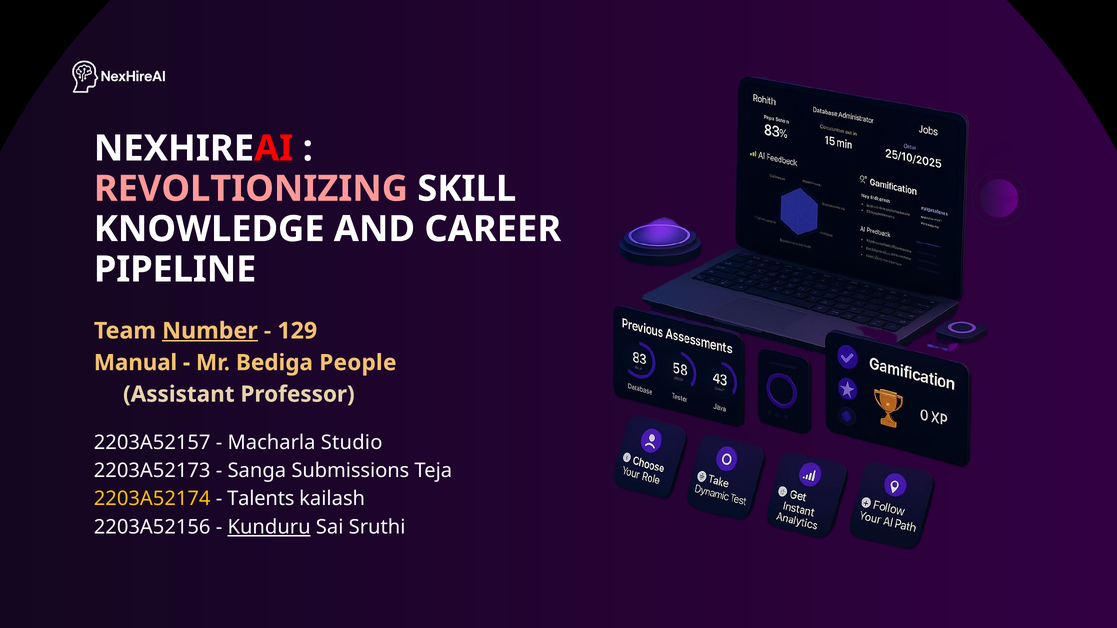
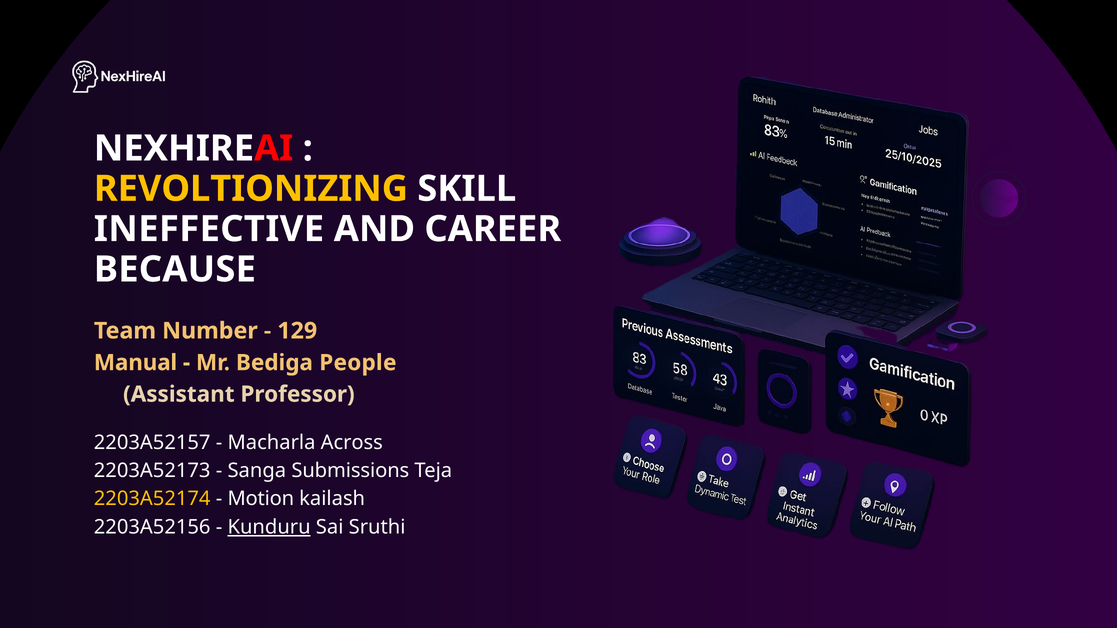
REVOLTIONIZING colour: pink -> yellow
KNOWLEDGE: KNOWLEDGE -> INEFFECTIVE
PIPELINE: PIPELINE -> BECAUSE
Number underline: present -> none
Studio: Studio -> Across
Talents: Talents -> Motion
